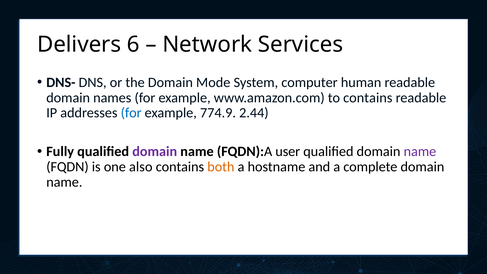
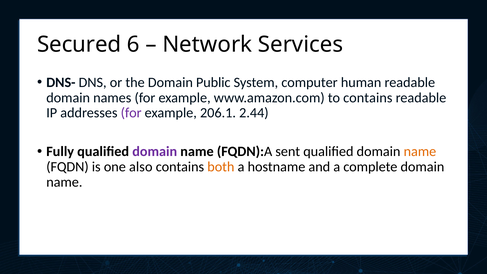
Delivers: Delivers -> Secured
Mode: Mode -> Public
for at (131, 113) colour: blue -> purple
774.9: 774.9 -> 206.1
user: user -> sent
name at (420, 152) colour: purple -> orange
